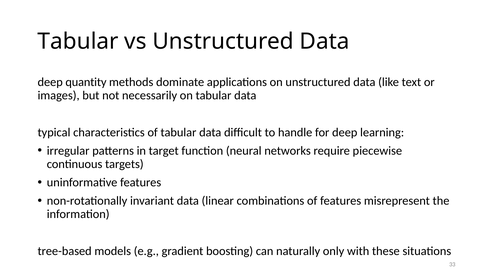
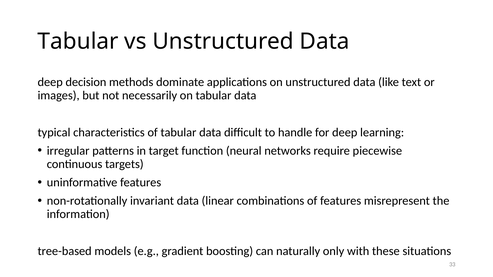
quantity: quantity -> decision
